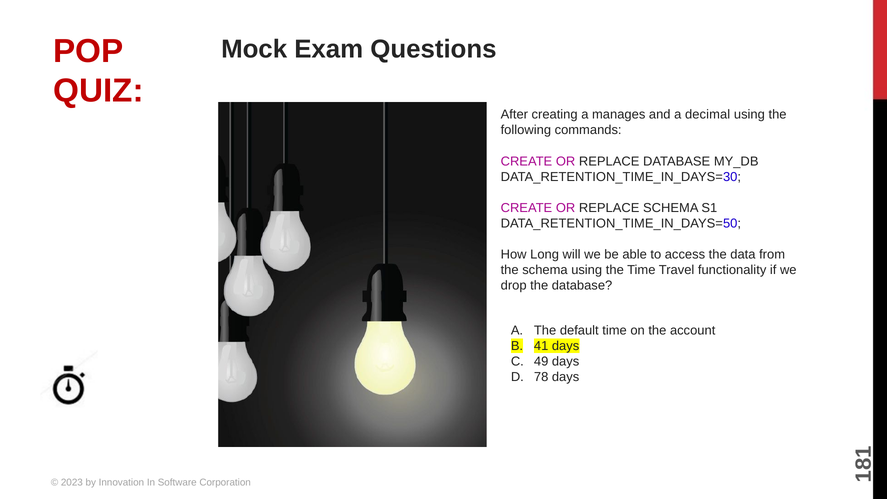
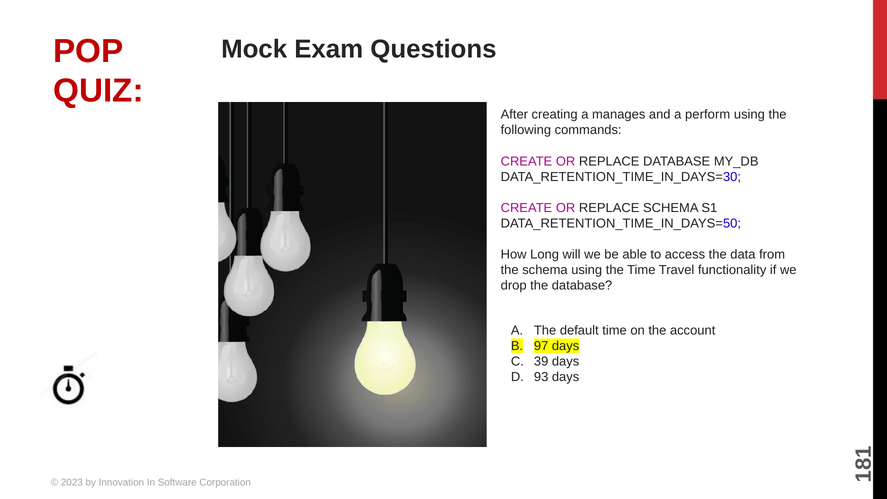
decimal: decimal -> perform
41: 41 -> 97
49: 49 -> 39
78: 78 -> 93
